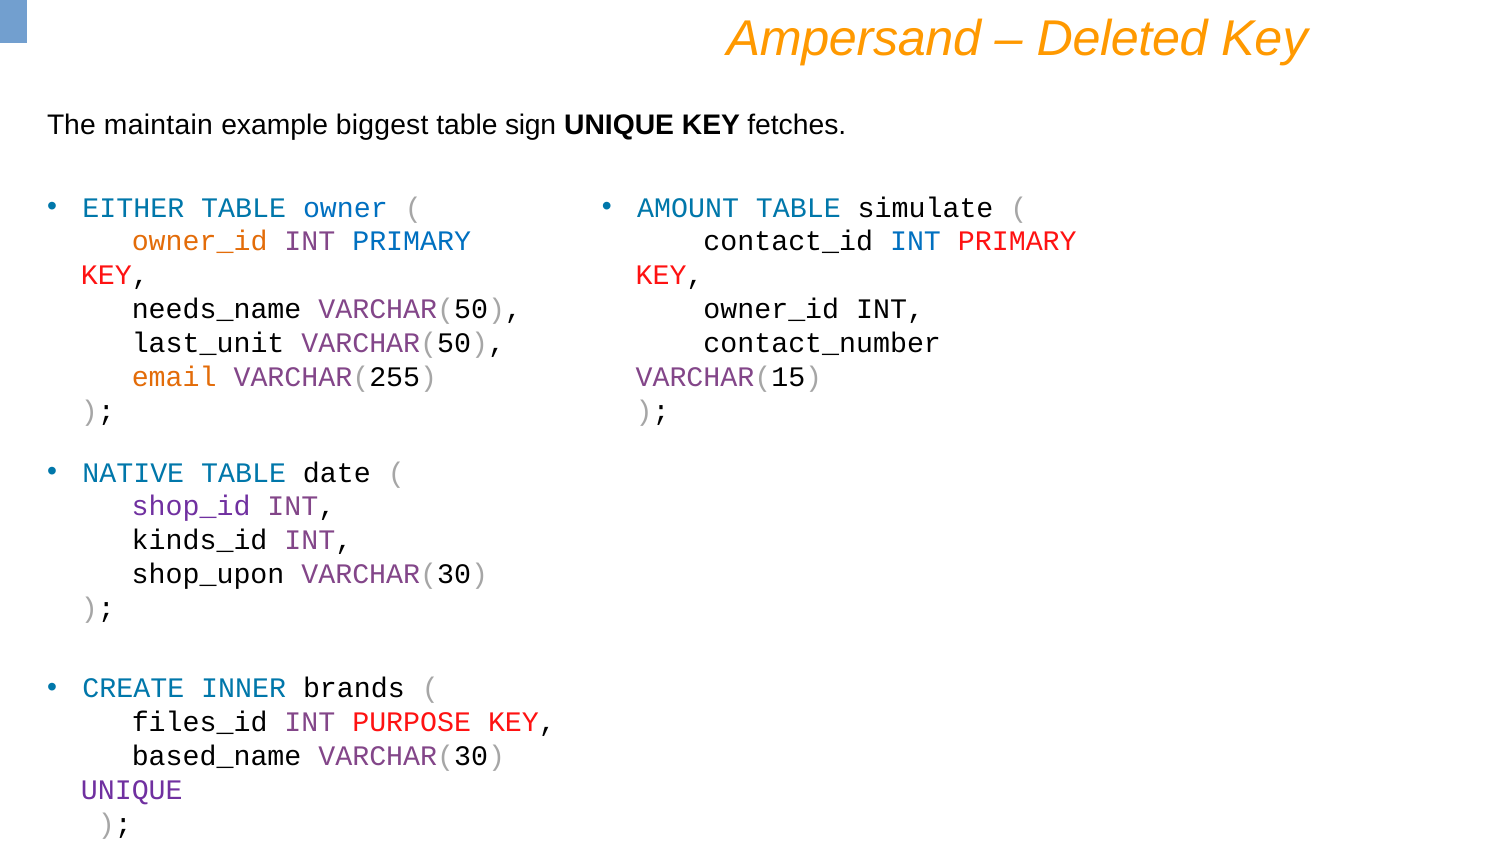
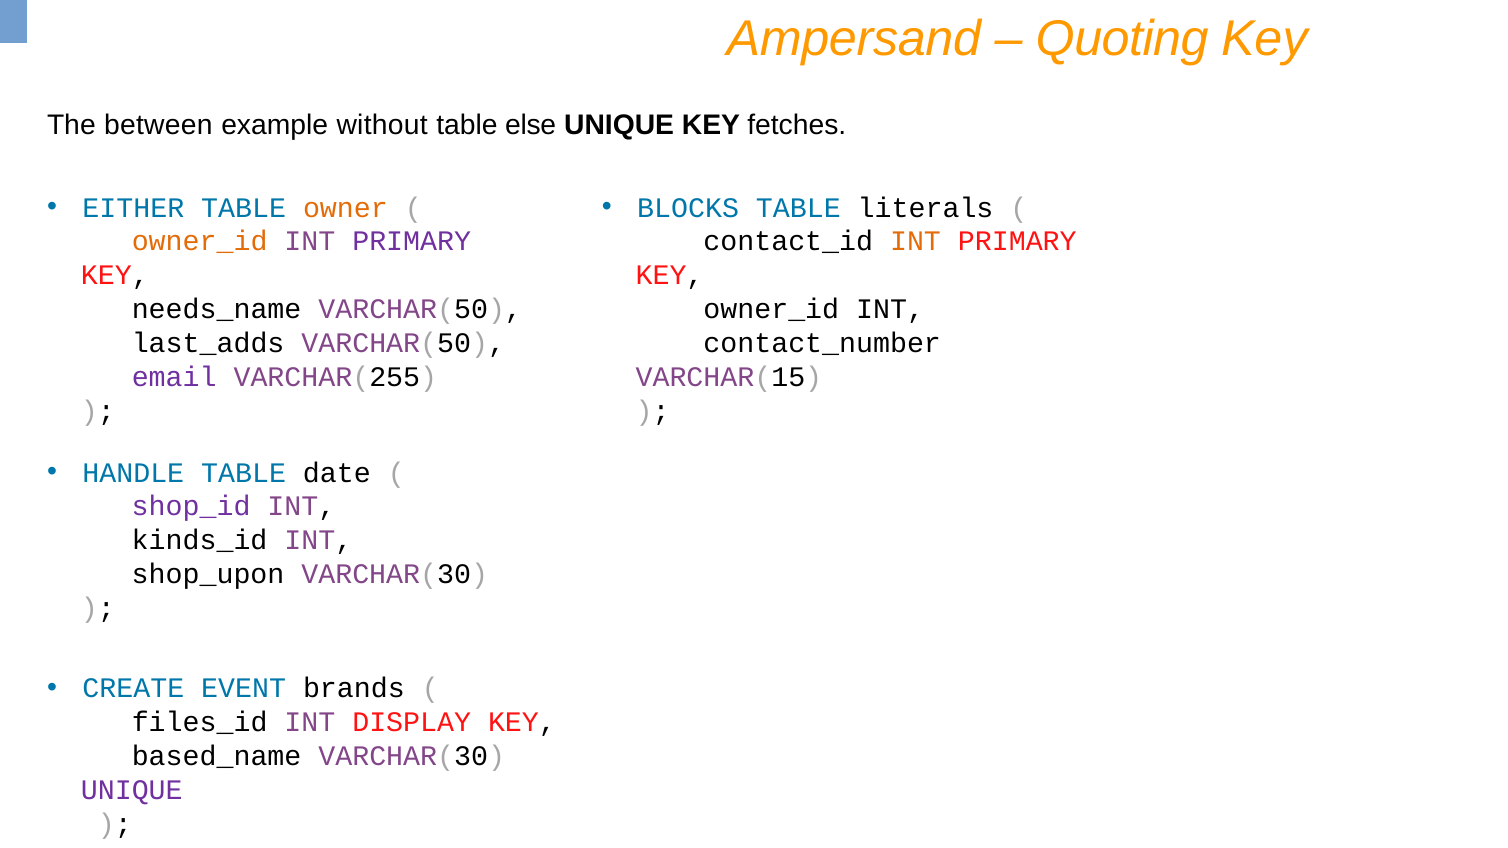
Deleted: Deleted -> Quoting
maintain: maintain -> between
biggest: biggest -> without
sign: sign -> else
owner colour: blue -> orange
AMOUNT: AMOUNT -> BLOCKS
simulate: simulate -> literals
PRIMARY at (412, 242) colour: blue -> purple
INT at (915, 242) colour: blue -> orange
last_unit: last_unit -> last_adds
email colour: orange -> purple
NATIVE: NATIVE -> HANDLE
INNER: INNER -> EVENT
PURPOSE: PURPOSE -> DISPLAY
